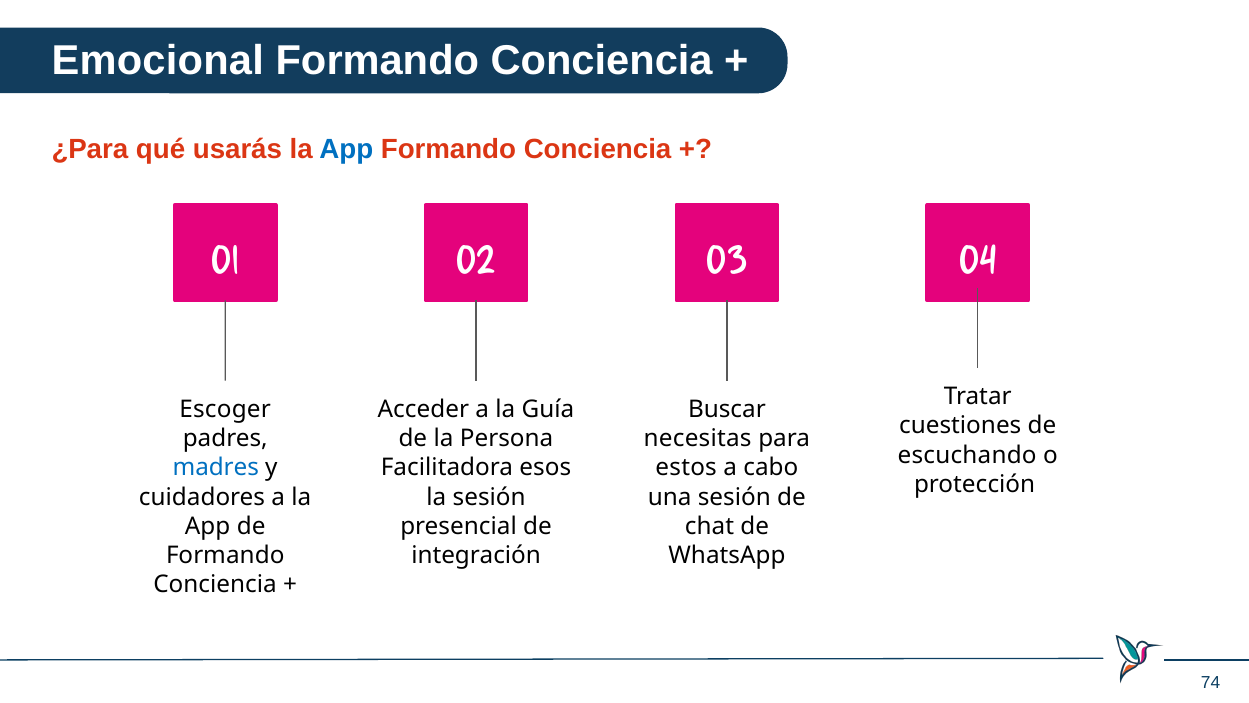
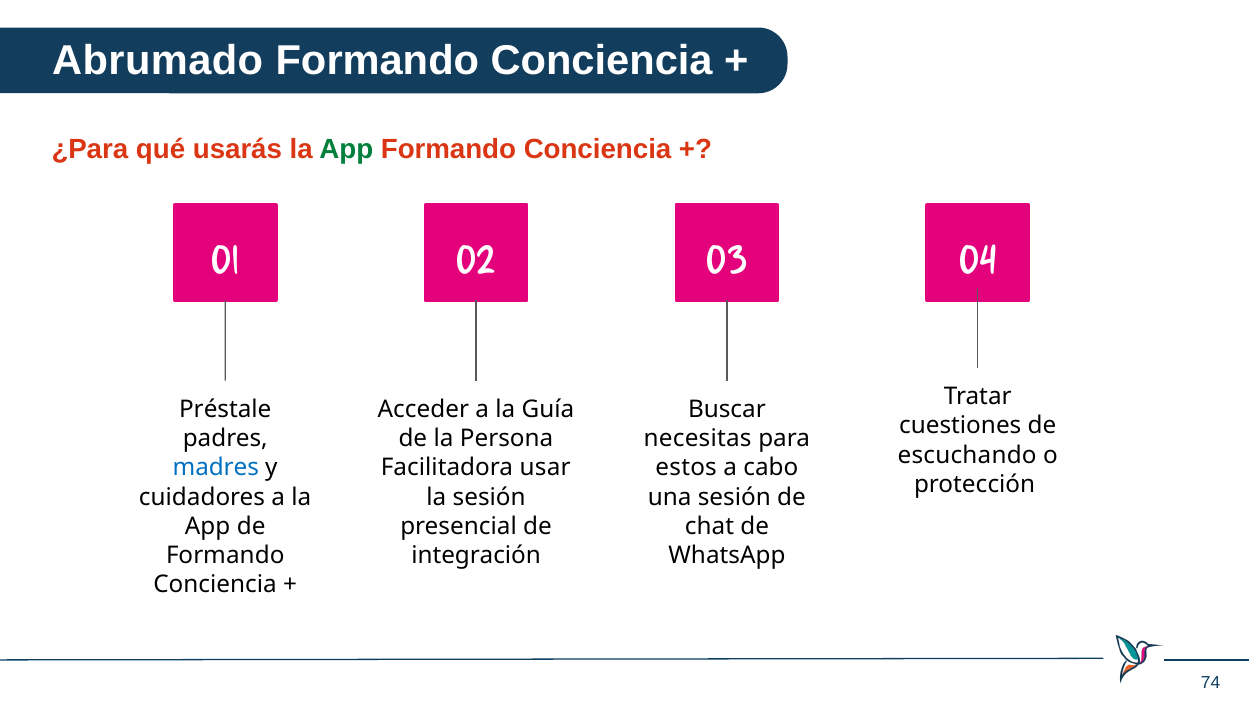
Emocional: Emocional -> Abrumado
App at (346, 149) colour: blue -> green
Escoger: Escoger -> Préstale
esos: esos -> usar
